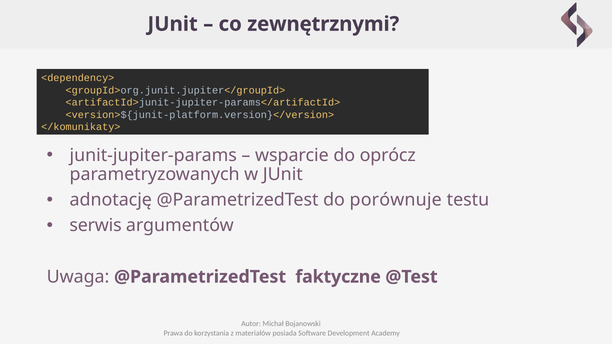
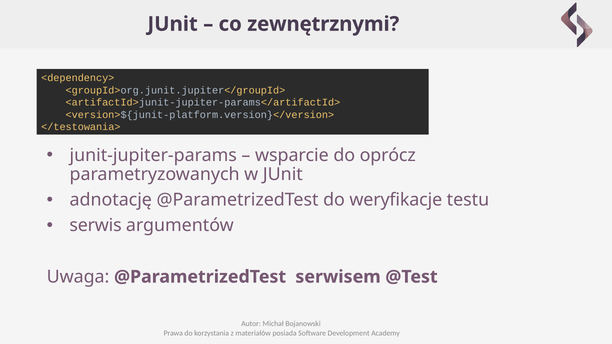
</komunikaty>: </komunikaty> -> </testowania>
porównuje: porównuje -> weryfikacje
faktyczne: faktyczne -> serwisem
